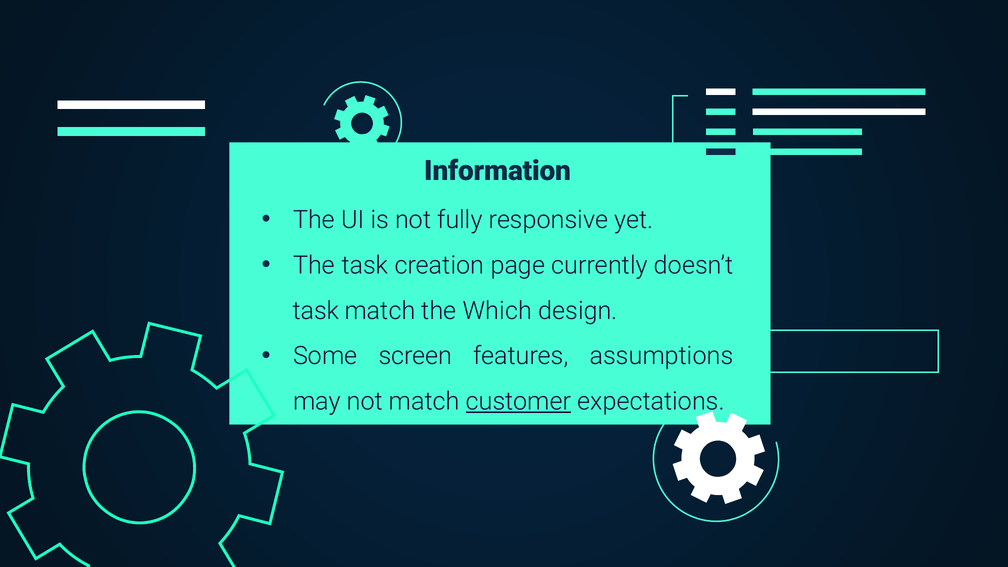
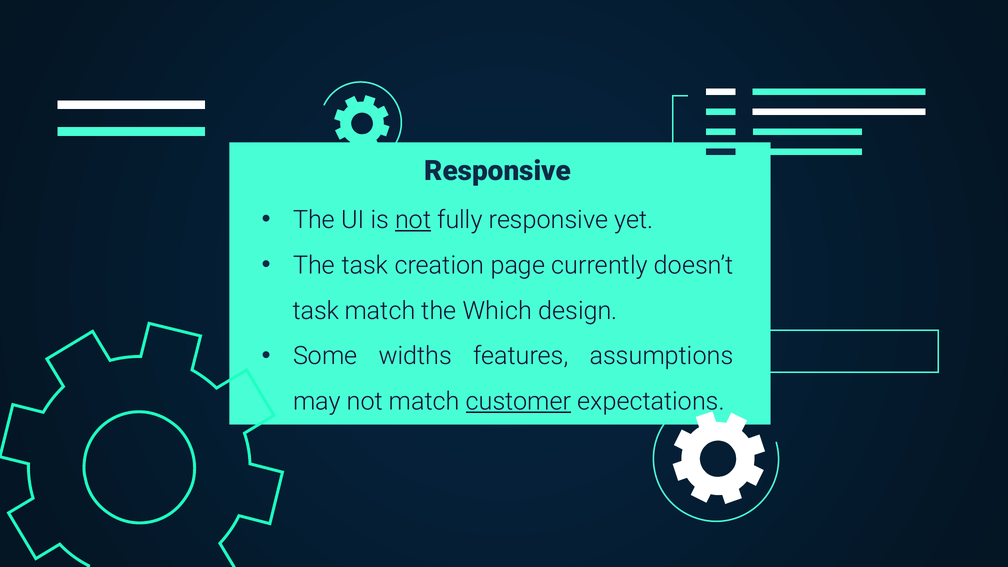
Information at (498, 171): Information -> Responsive
not at (413, 220) underline: none -> present
screen: screen -> widths
